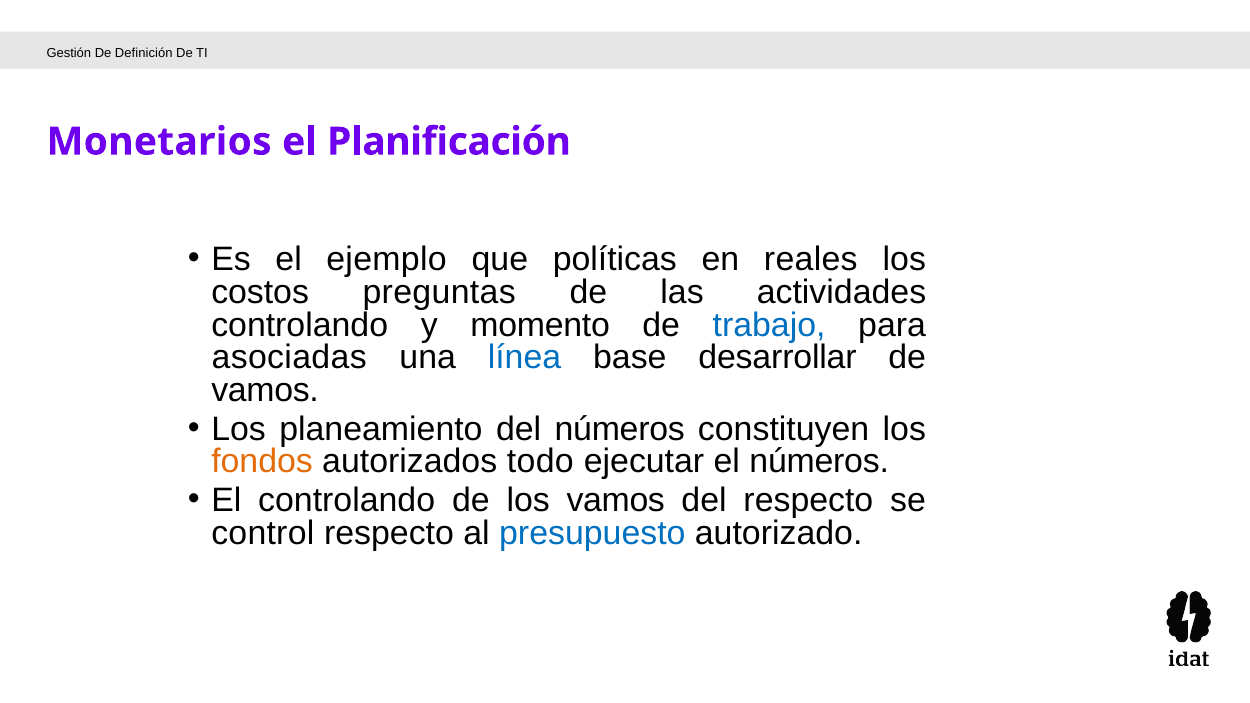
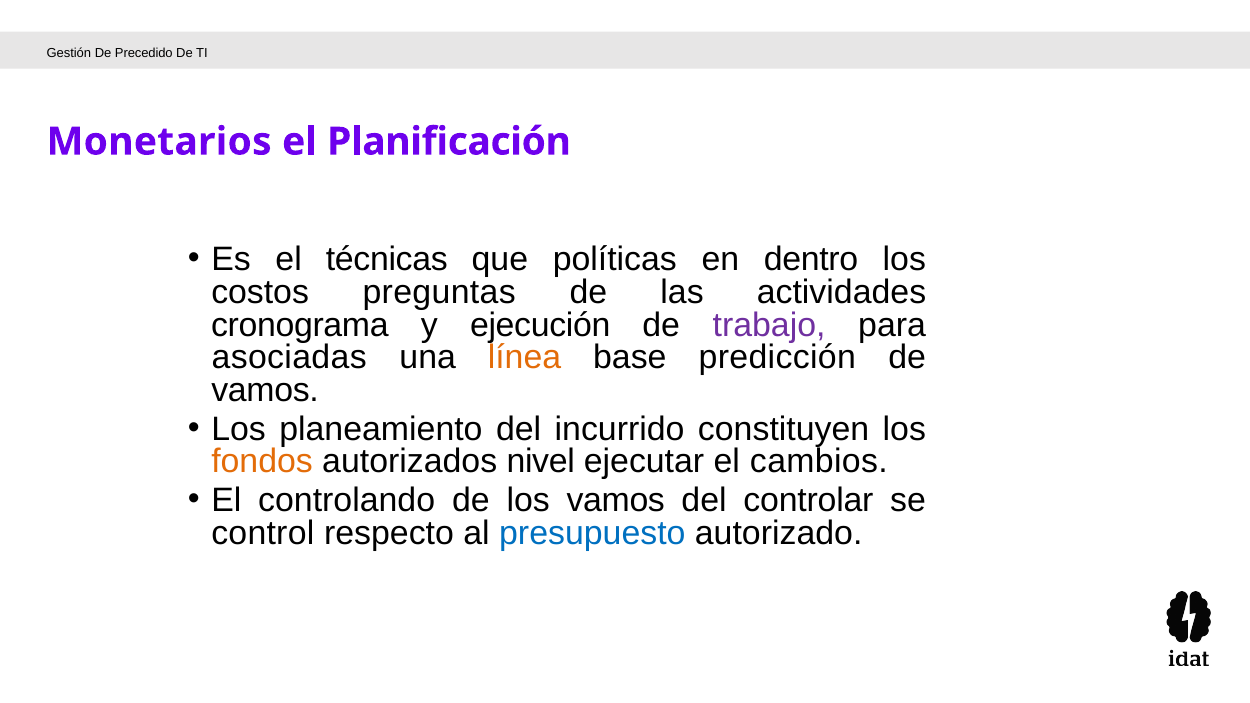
Definición: Definición -> Precedido
ejemplo: ejemplo -> técnicas
reales: reales -> dentro
controlando at (300, 325): controlando -> cronograma
momento: momento -> ejecución
trabajo colour: blue -> purple
línea colour: blue -> orange
desarrollar: desarrollar -> predicción
del números: números -> incurrido
todo: todo -> nivel
el números: números -> cambios
del respecto: respecto -> controlar
